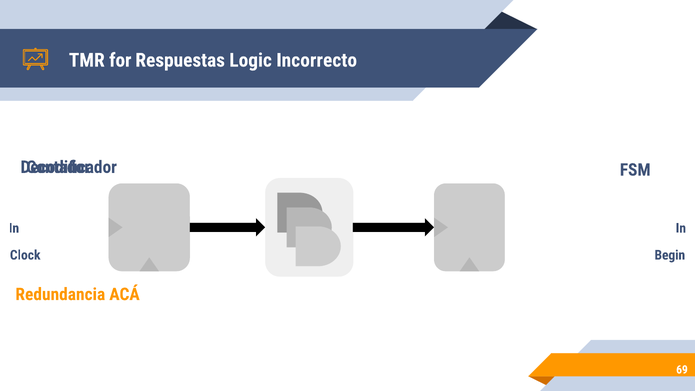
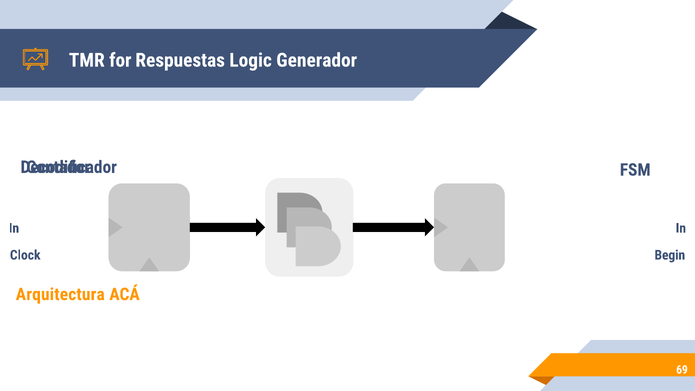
Incorrecto: Incorrecto -> Generador
Redundancia: Redundancia -> Arquitectura
